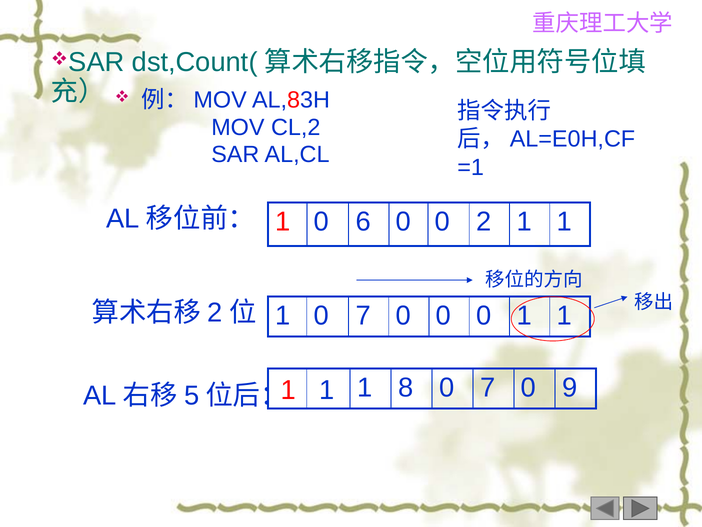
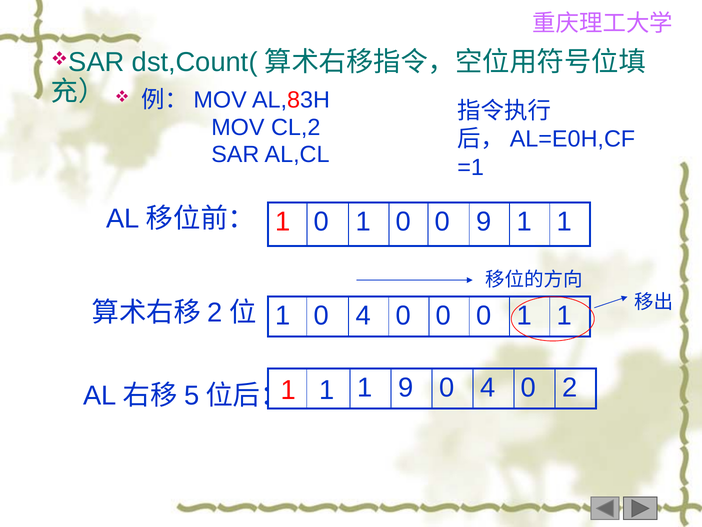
1 0 6: 6 -> 1
0 2: 2 -> 9
1 0 7: 7 -> 4
1 8: 8 -> 9
7 at (488, 387): 7 -> 4
0 9: 9 -> 2
